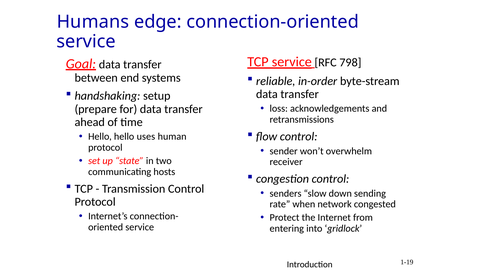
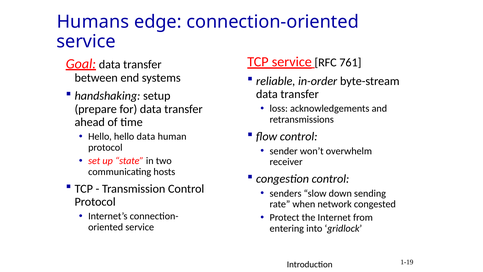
798: 798 -> 761
hello uses: uses -> data
